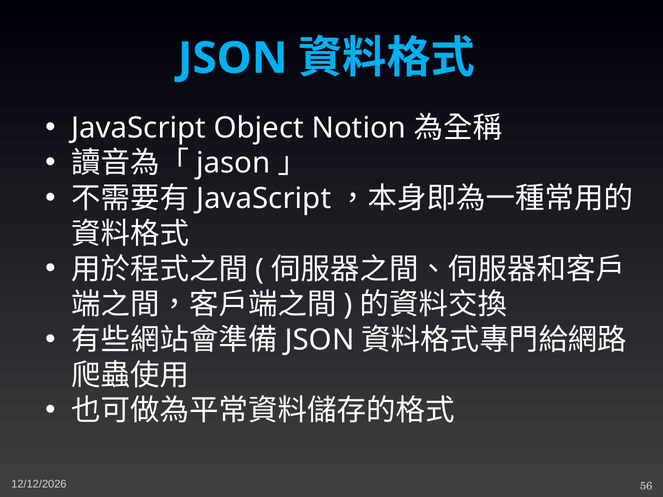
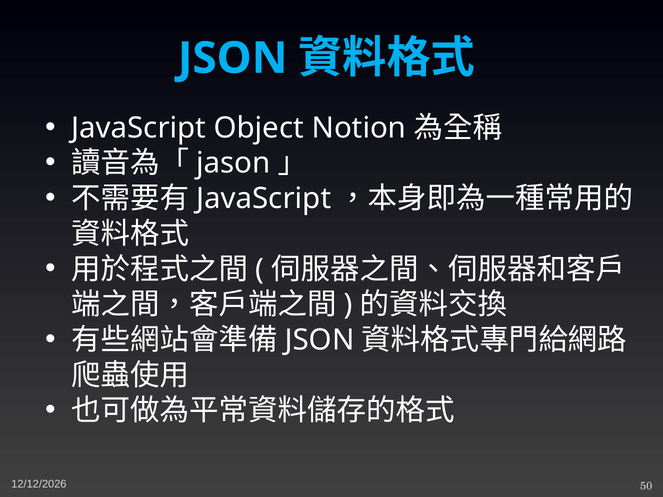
56: 56 -> 50
